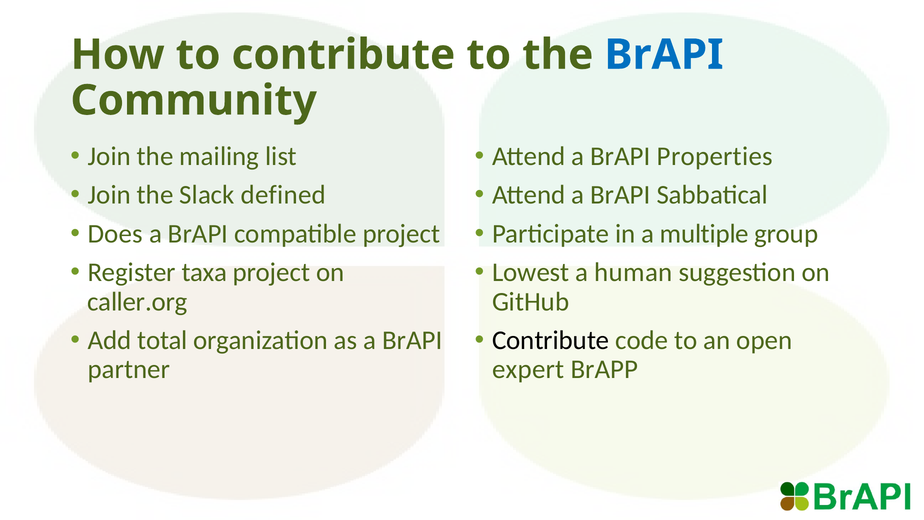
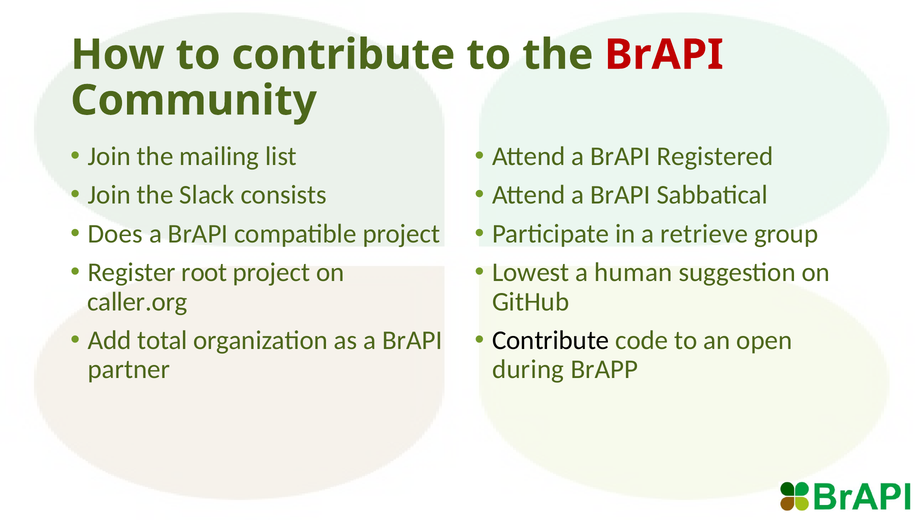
BrAPI at (664, 55) colour: blue -> red
Properties: Properties -> Registered
defined: defined -> consists
multiple: multiple -> retrieve
taxa: taxa -> root
expert: expert -> during
